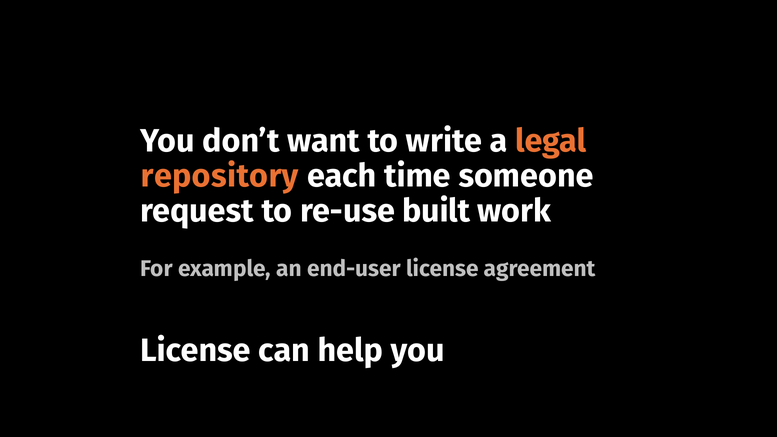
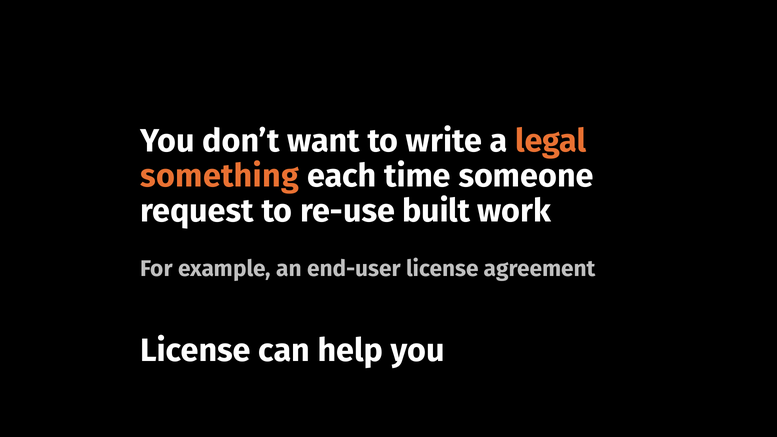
repository: repository -> something
